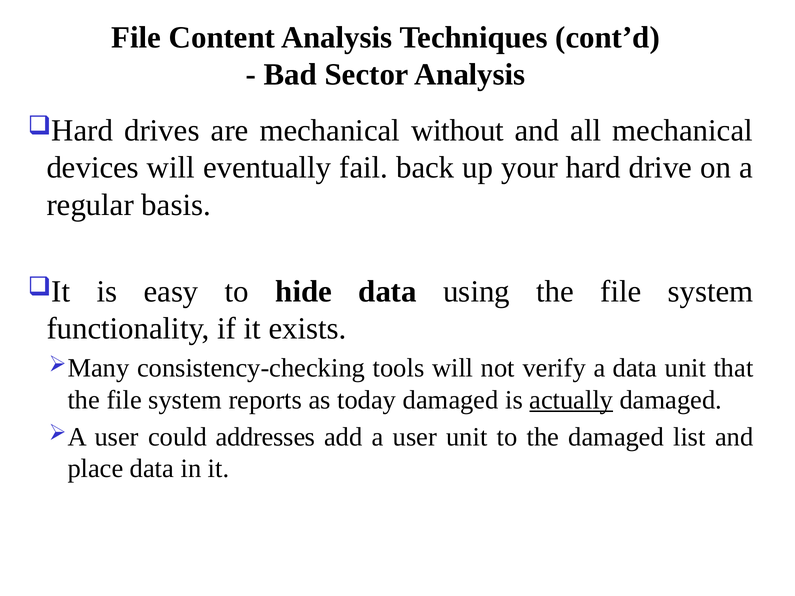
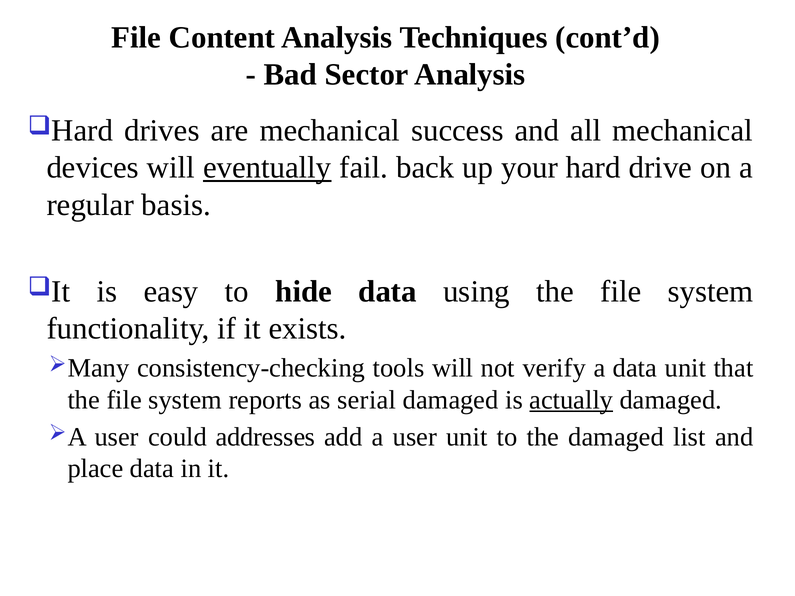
without: without -> success
eventually underline: none -> present
today: today -> serial
